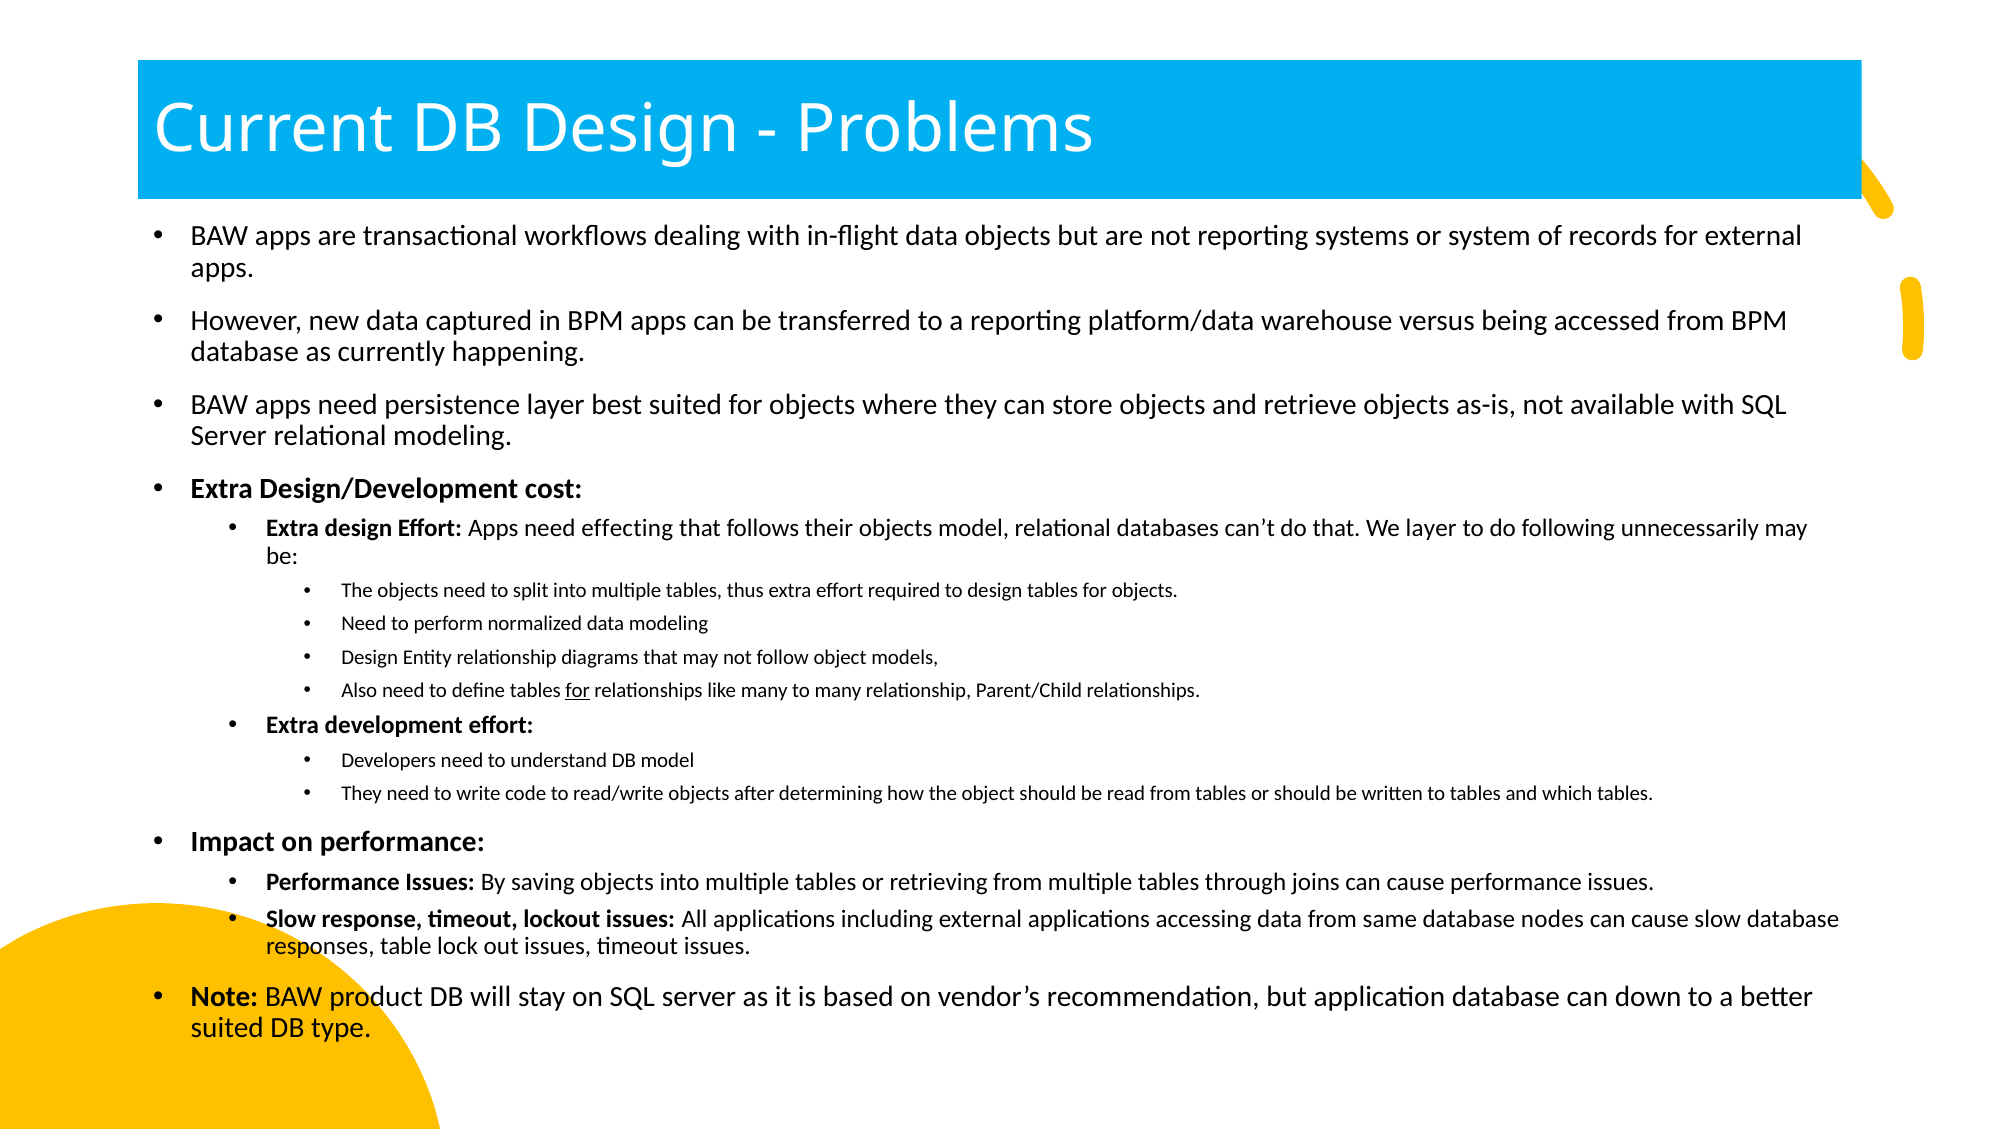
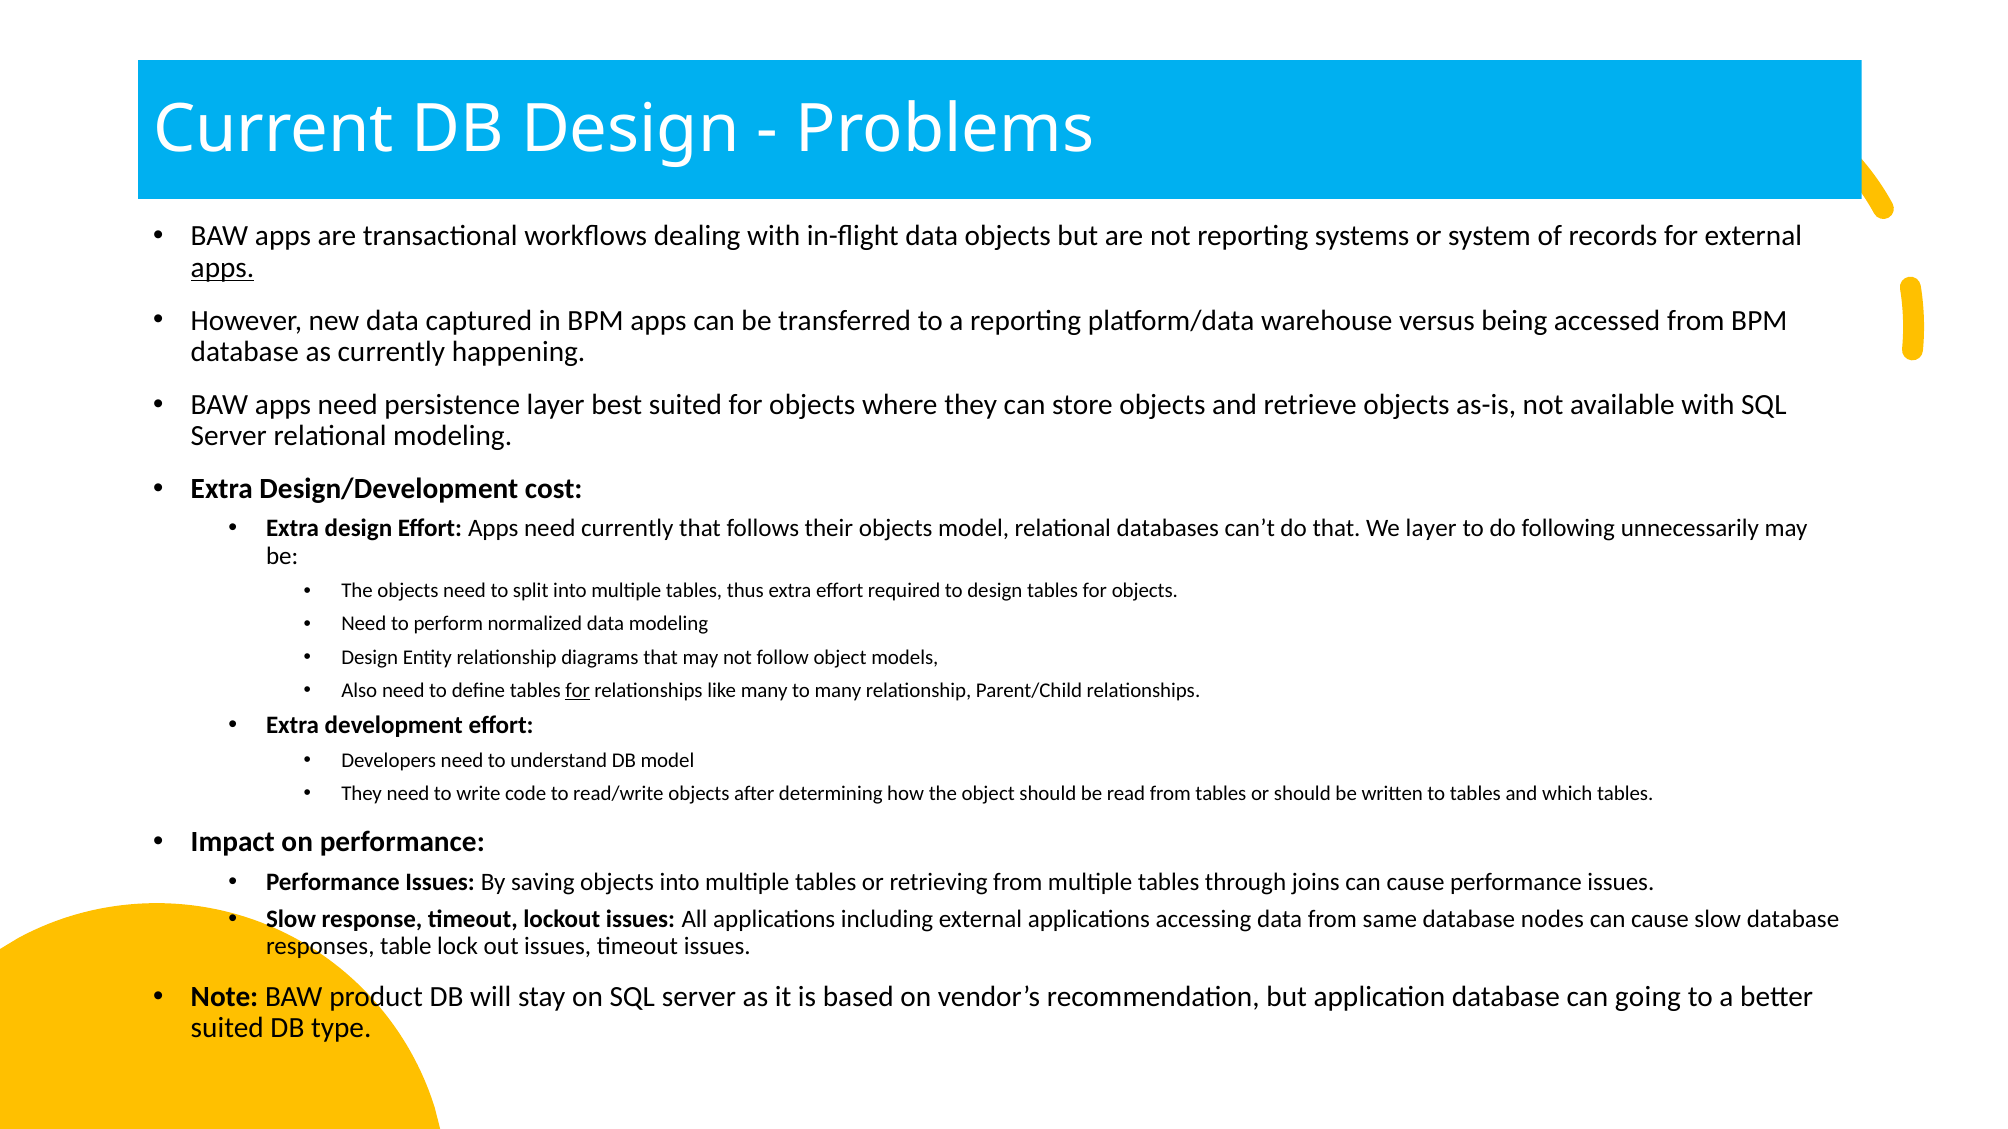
apps at (223, 268) underline: none -> present
need effecting: effecting -> currently
down: down -> going
